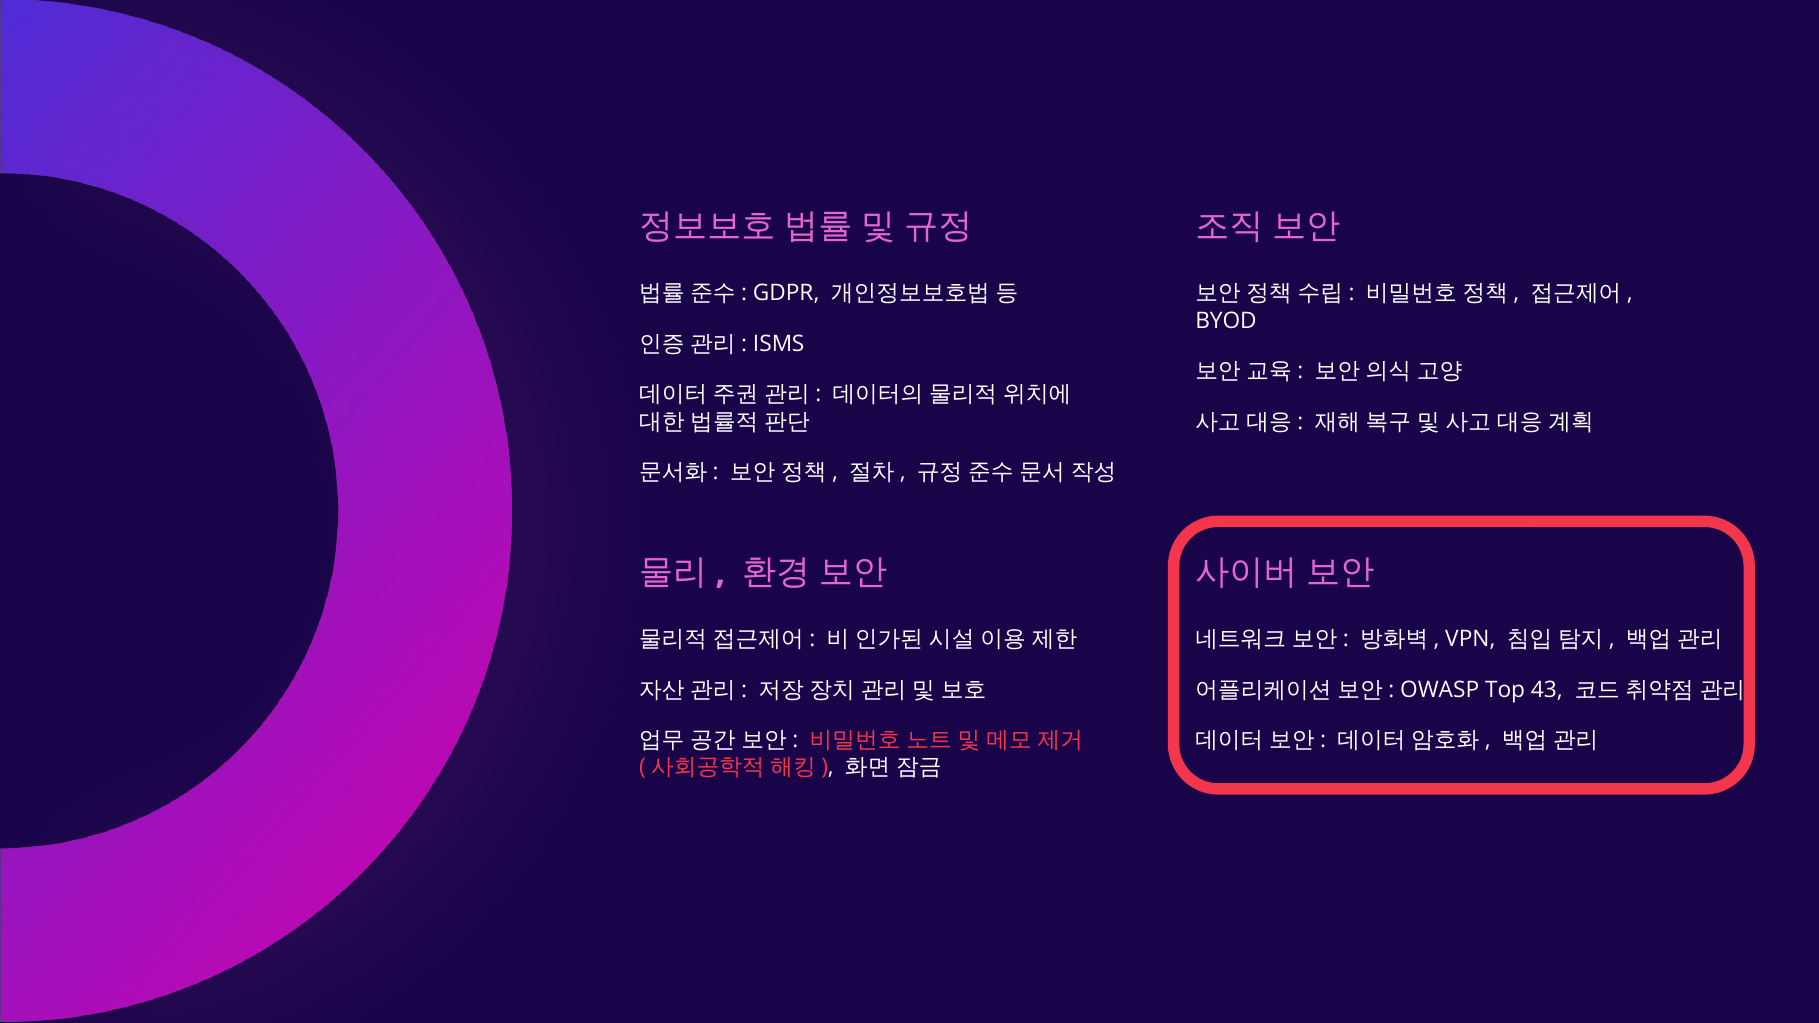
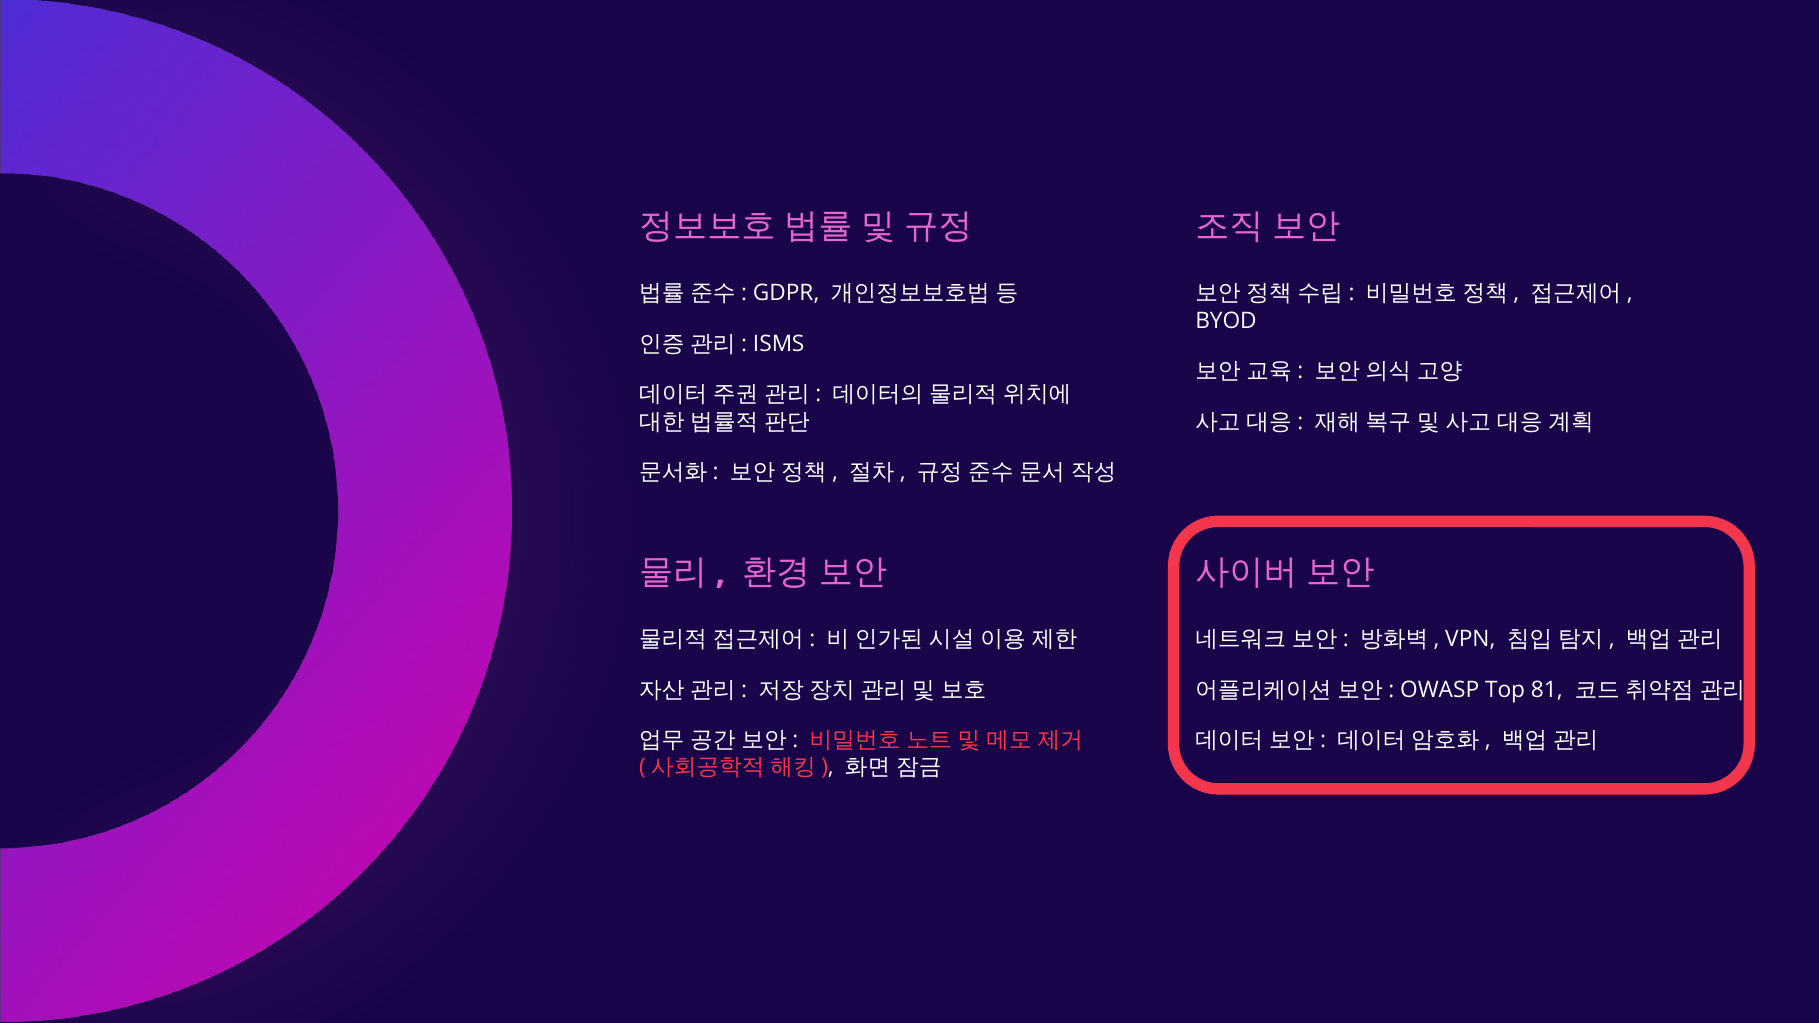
43: 43 -> 81
